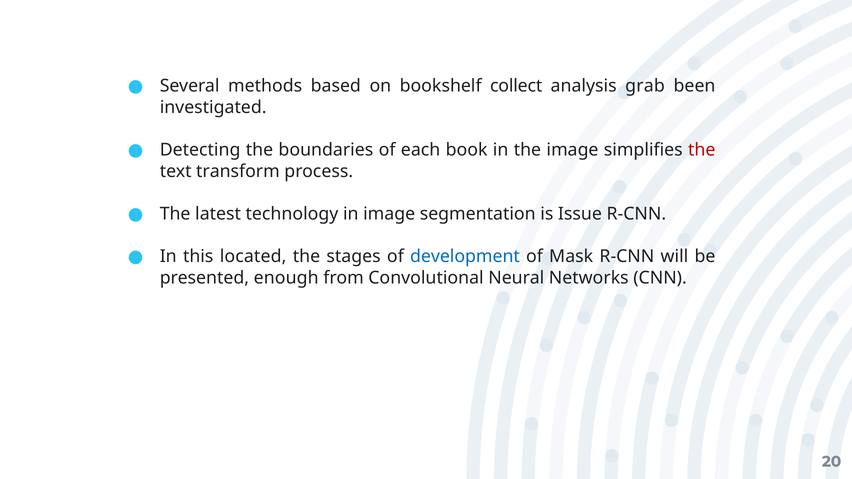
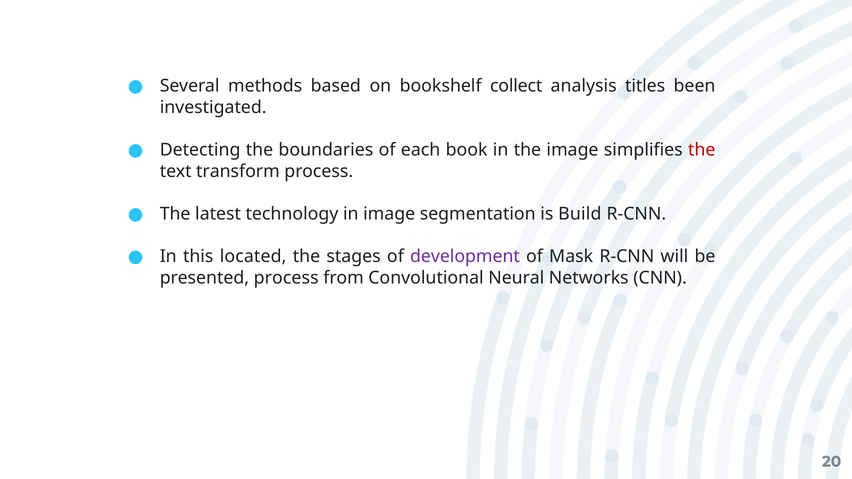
grab: grab -> titles
Issue: Issue -> Build
development colour: blue -> purple
presented enough: enough -> process
